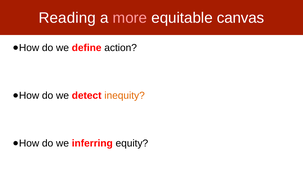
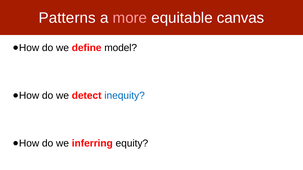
Reading: Reading -> Patterns
action: action -> model
inequity colour: orange -> blue
